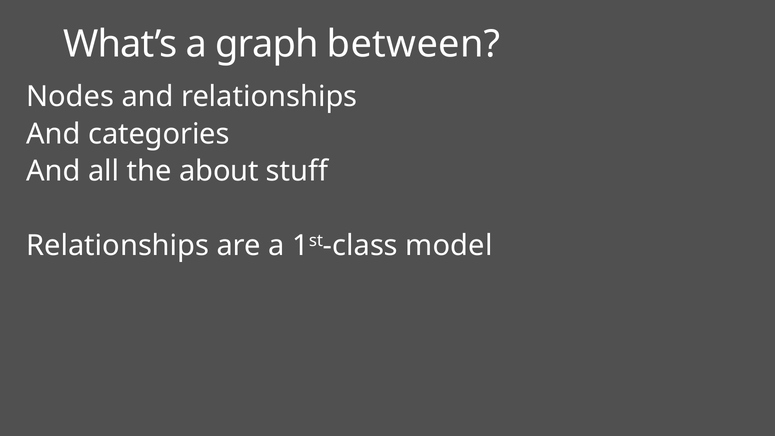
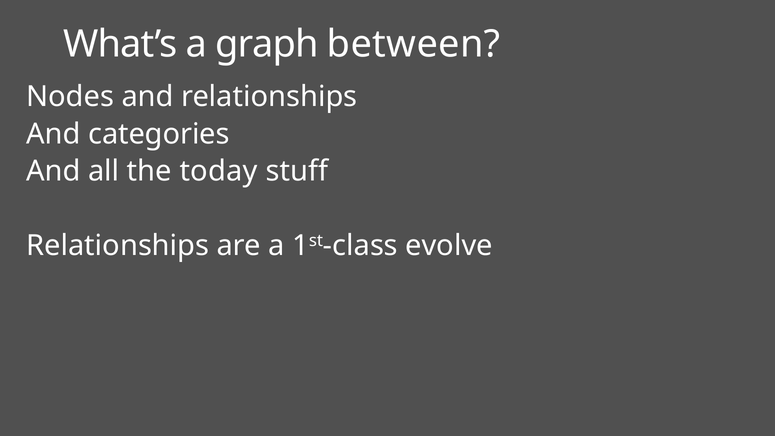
about: about -> today
model: model -> evolve
